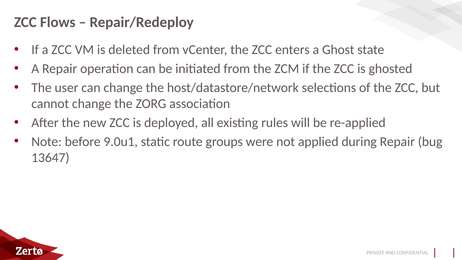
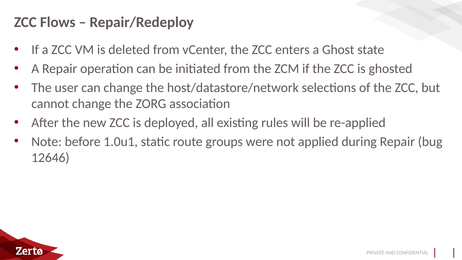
9.0u1: 9.0u1 -> 1.0u1
13647: 13647 -> 12646
